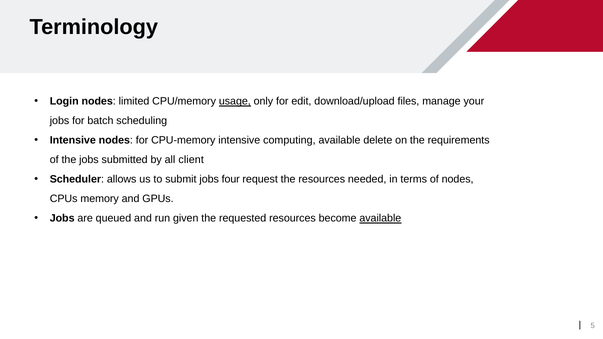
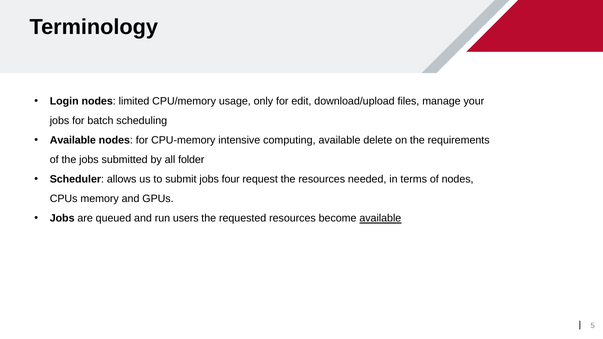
usage underline: present -> none
Intensive at (73, 140): Intensive -> Available
client: client -> folder
given: given -> users
